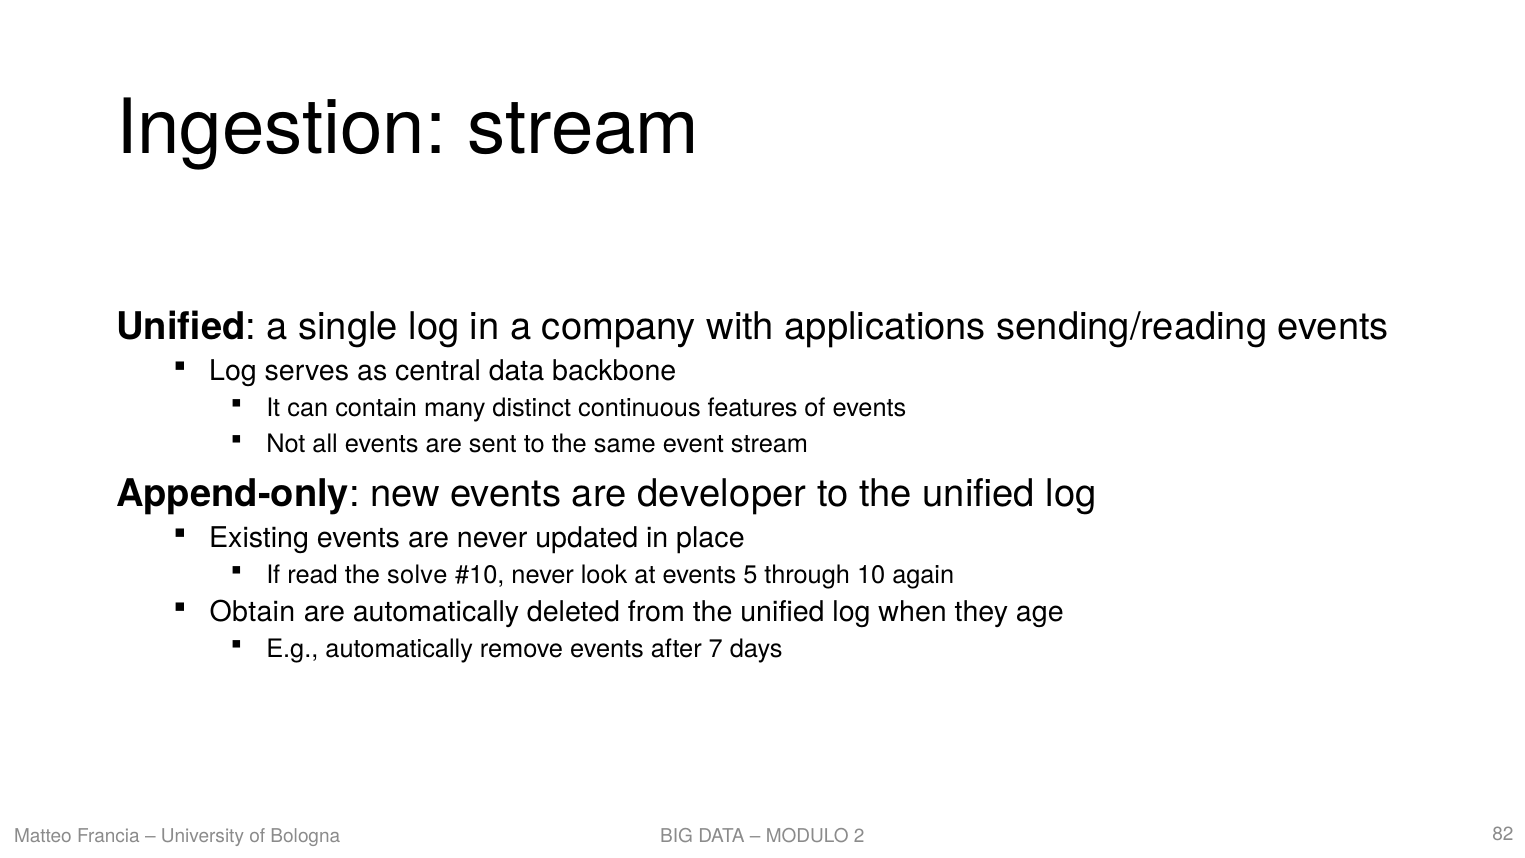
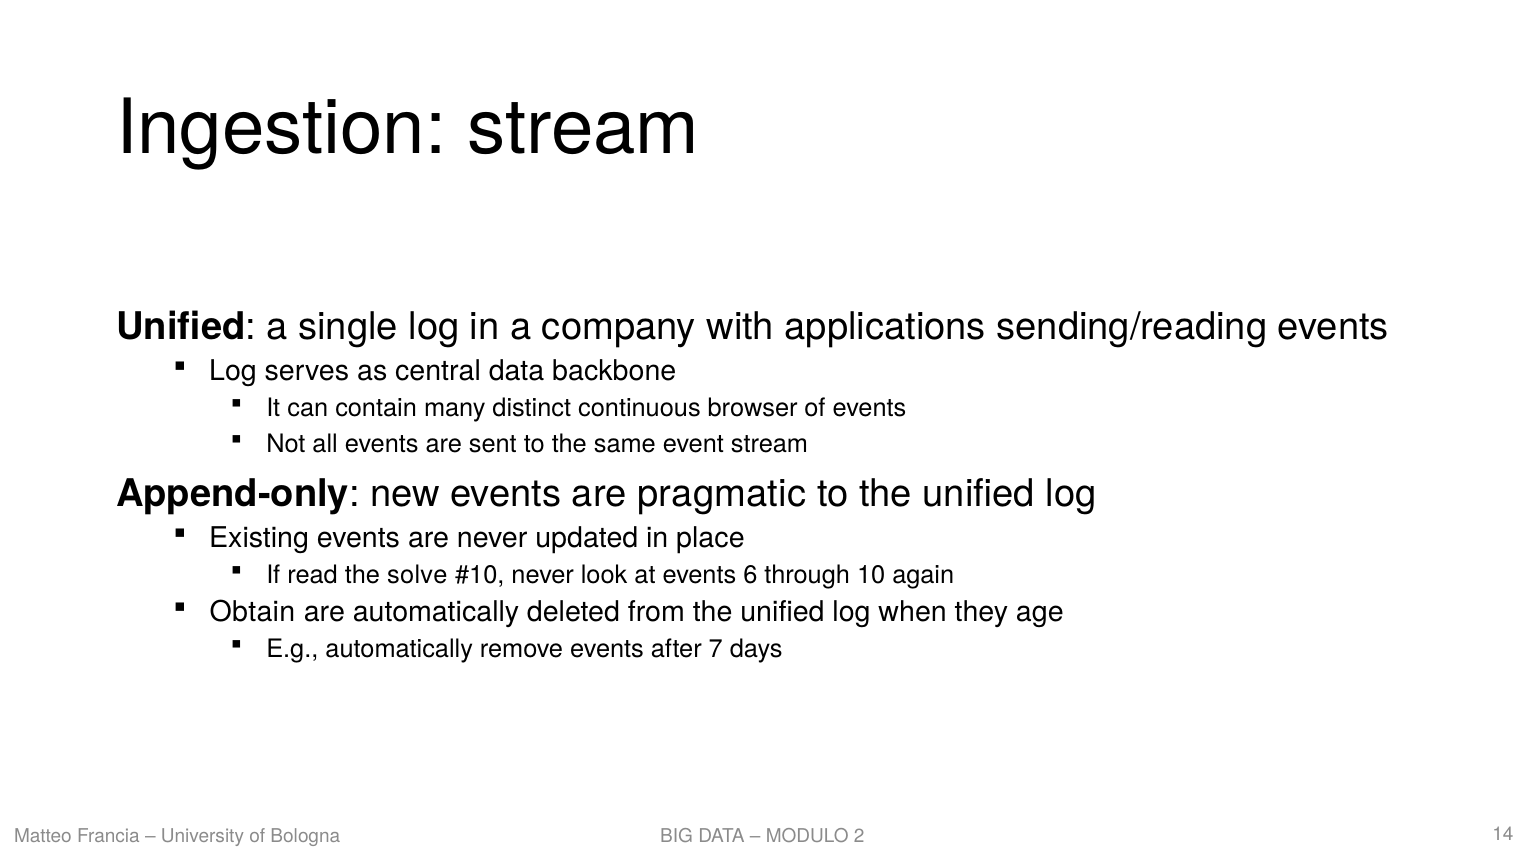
features: features -> browser
developer: developer -> pragmatic
5: 5 -> 6
82: 82 -> 14
